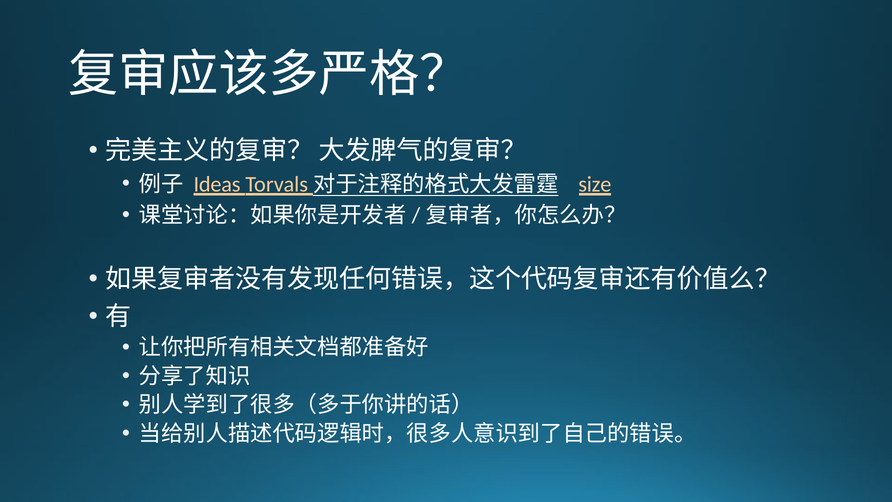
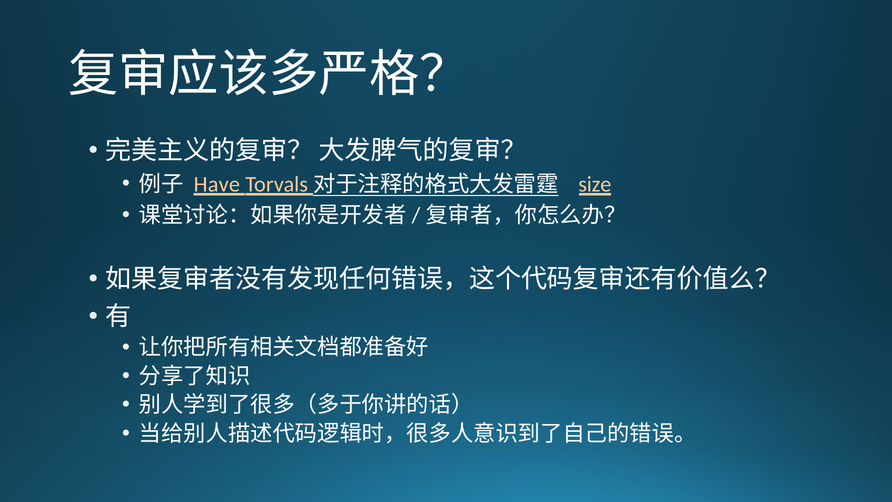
Ideas: Ideas -> Have
